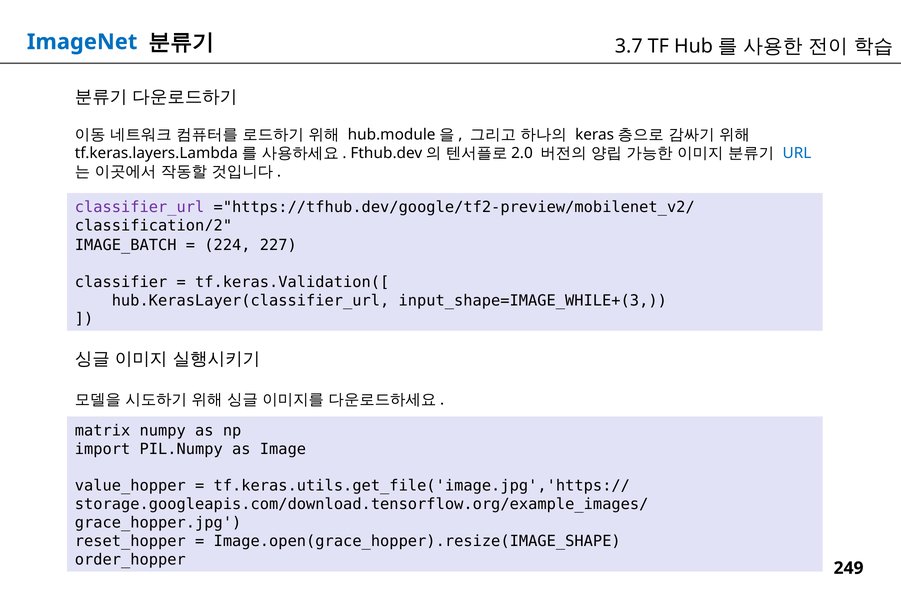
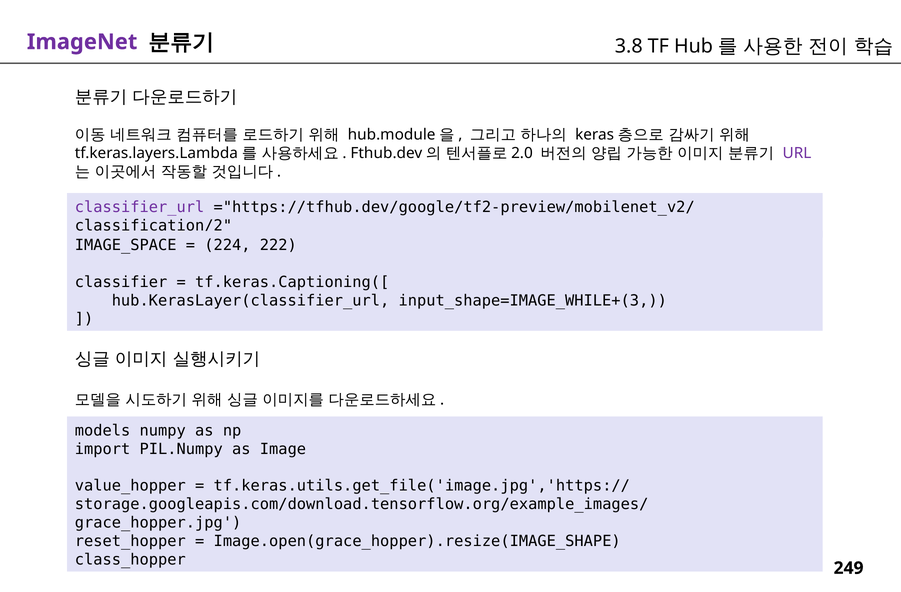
ImageNet colour: blue -> purple
3.7: 3.7 -> 3.8
URL colour: blue -> purple
IMAGE_BATCH: IMAGE_BATCH -> IMAGE_SPACE
227: 227 -> 222
tf.keras.Validation([: tf.keras.Validation([ -> tf.keras.Captioning([
matrix: matrix -> models
order_hopper: order_hopper -> class_hopper
